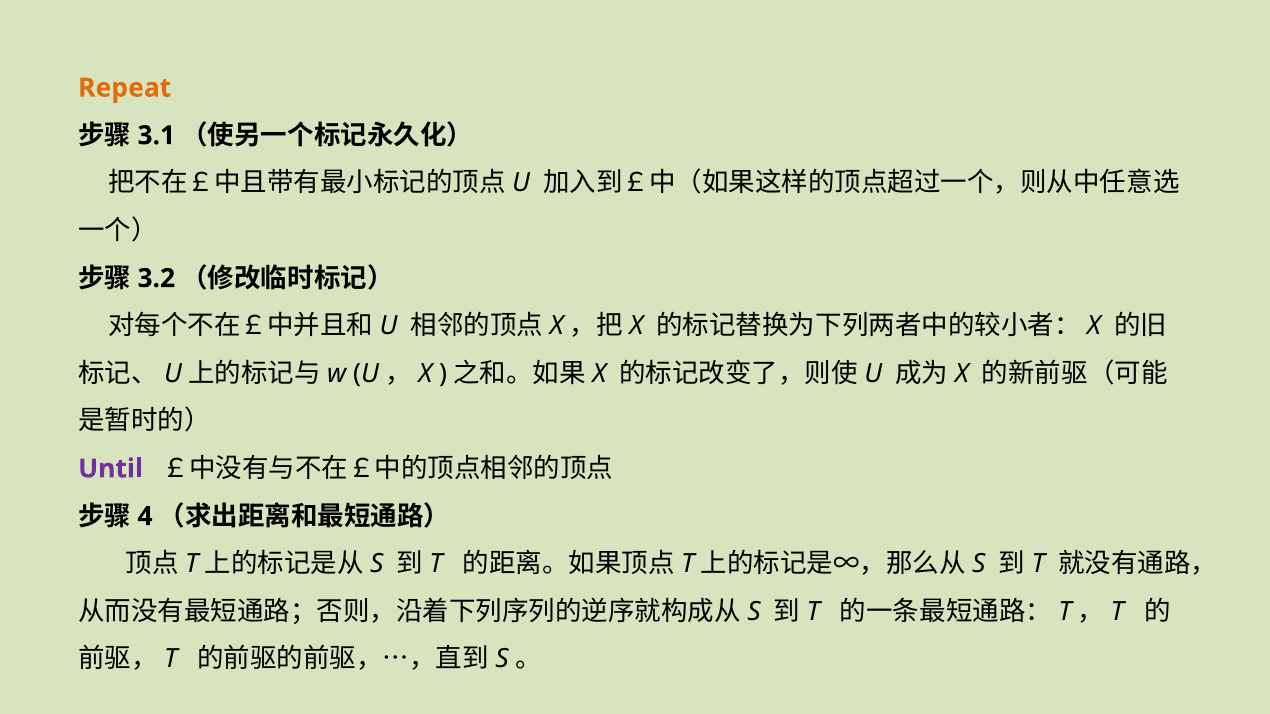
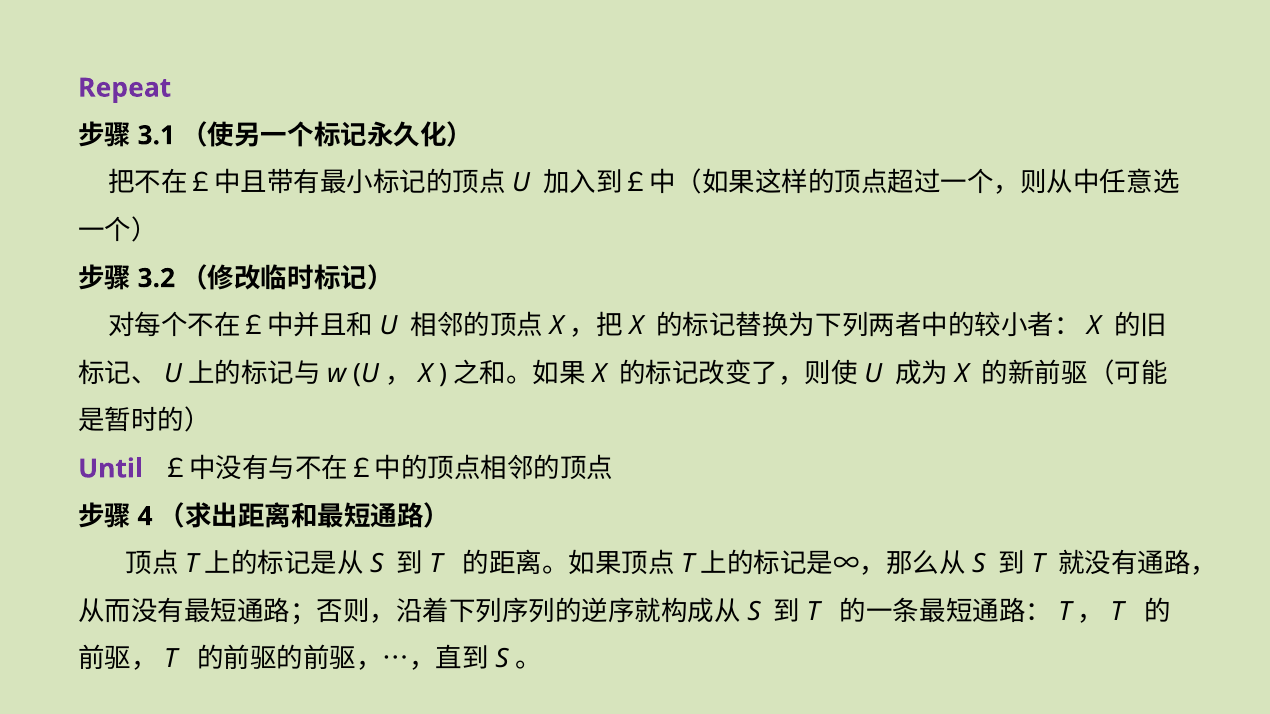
Repeat colour: orange -> purple
